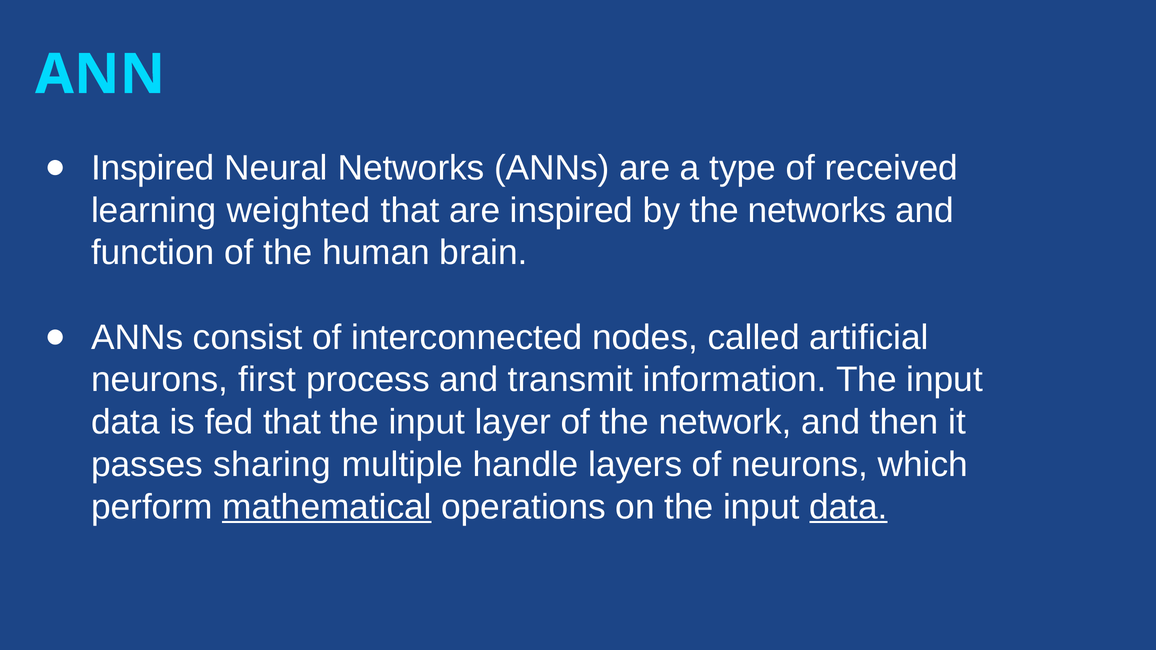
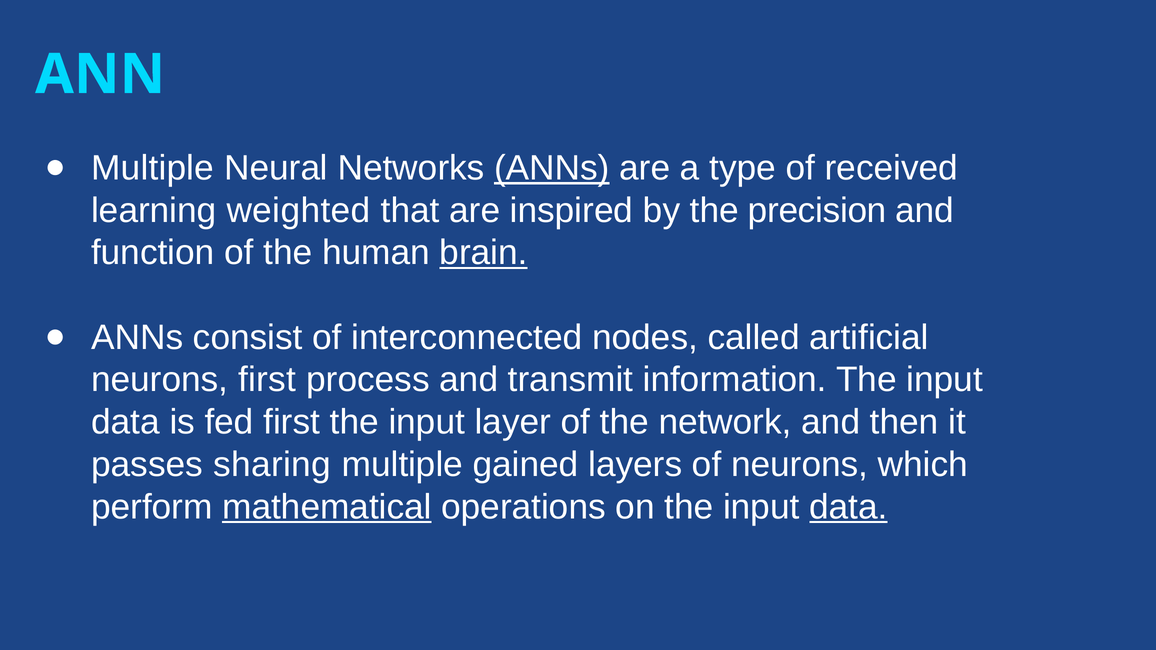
Inspired at (153, 168): Inspired -> Multiple
ANNs at (552, 168) underline: none -> present
the networks: networks -> precision
brain underline: none -> present
fed that: that -> first
handle: handle -> gained
